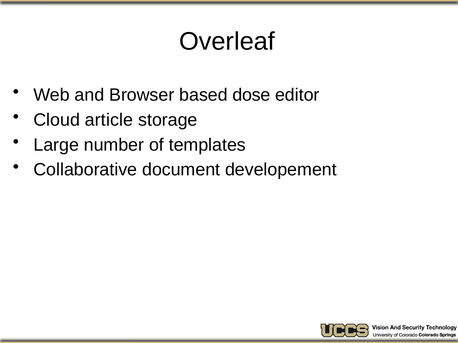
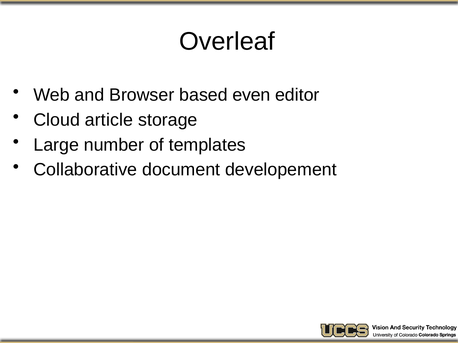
dose: dose -> even
